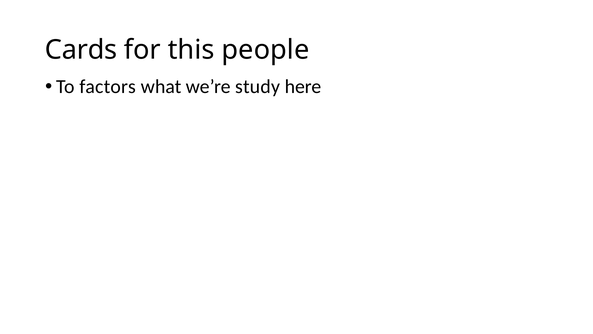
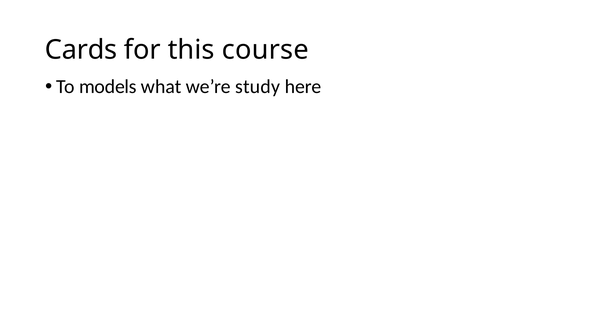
people: people -> course
factors: factors -> models
